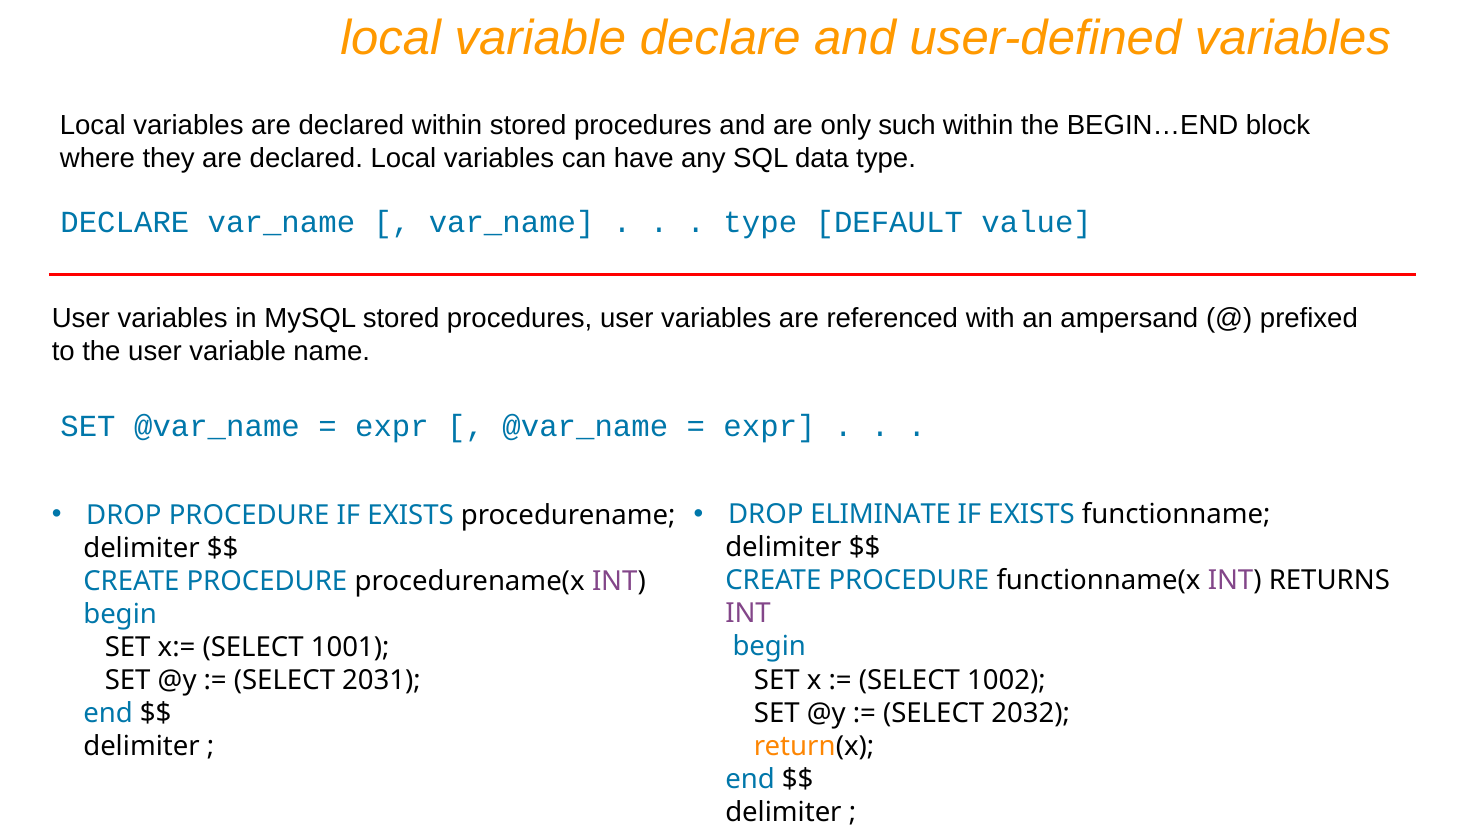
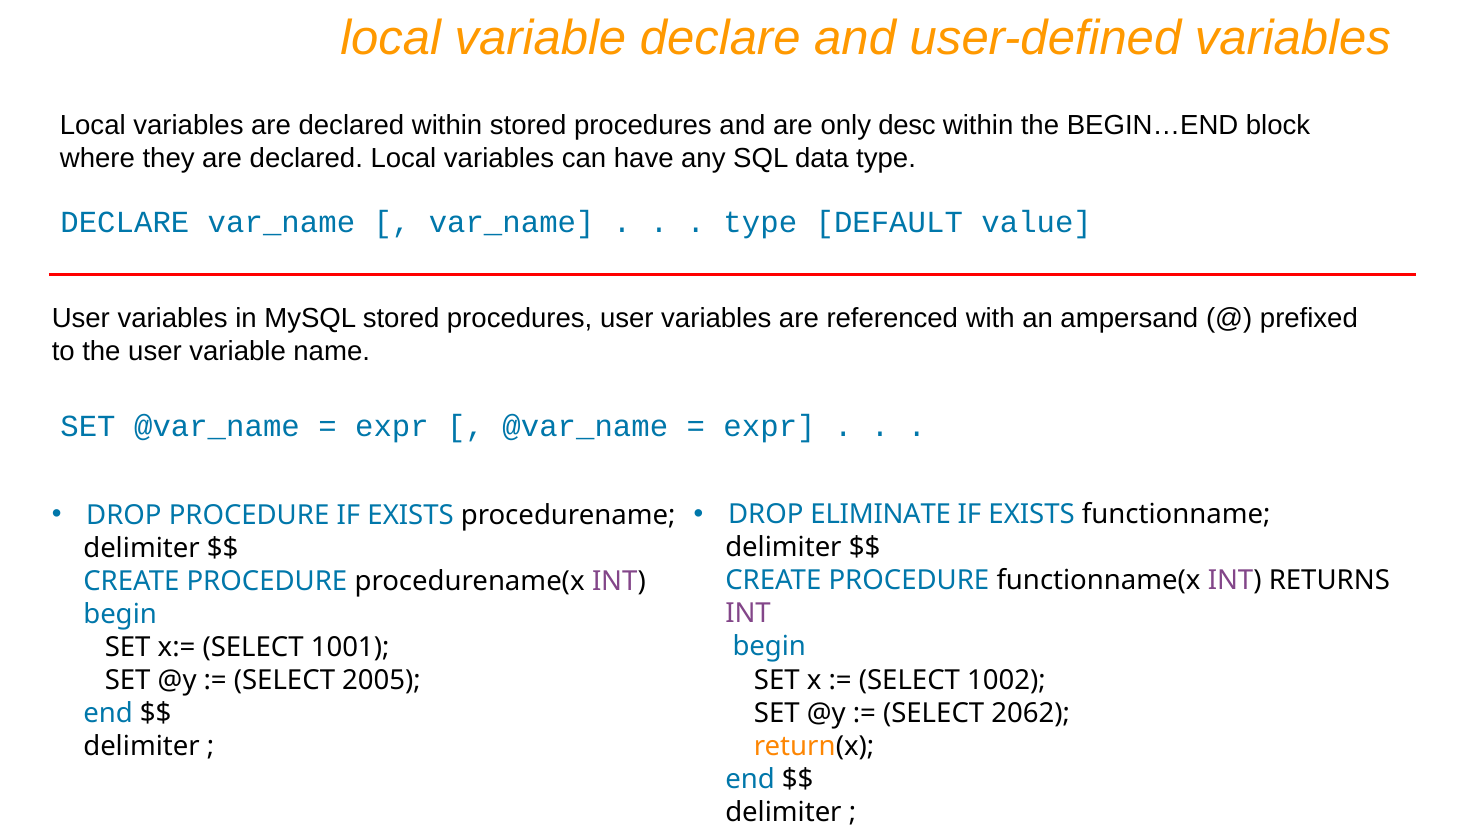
such: such -> desc
2031: 2031 -> 2005
2032: 2032 -> 2062
